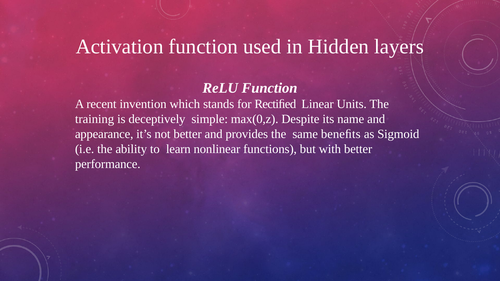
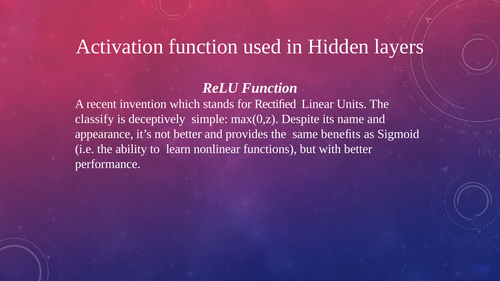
training: training -> classify
